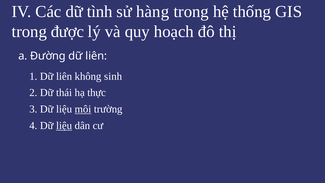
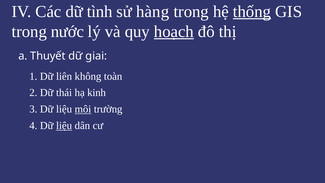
thống underline: none -> present
được: được -> nước
hoạch underline: none -> present
Đường: Đường -> Thuyết
liên at (96, 56): liên -> giai
sinh: sinh -> toàn
thực: thực -> kinh
